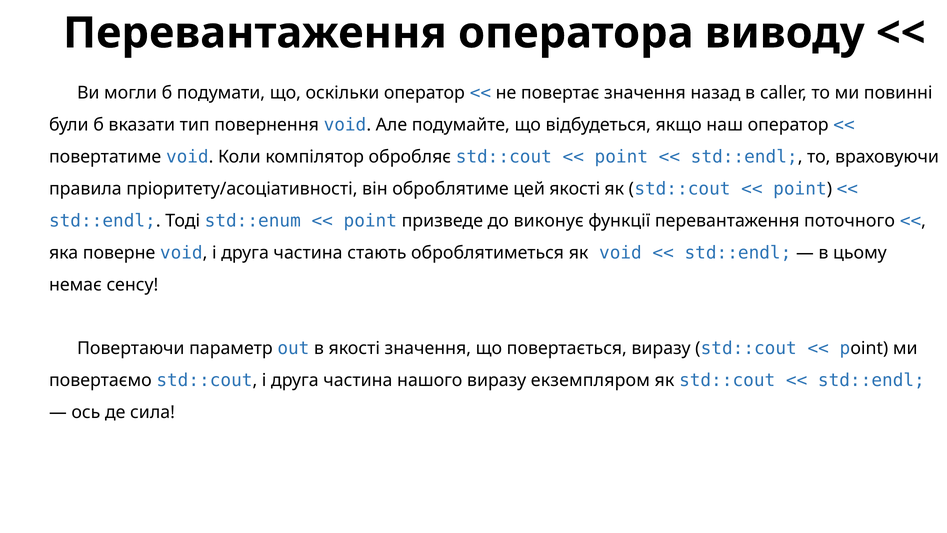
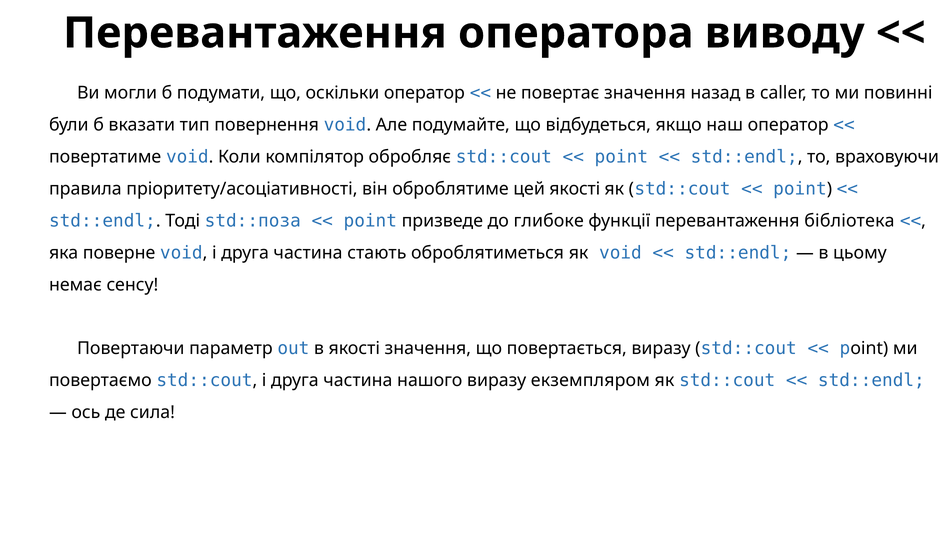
std::enum: std::enum -> std::поза
виконує: виконує -> глибоке
поточного: поточного -> бібліотека
